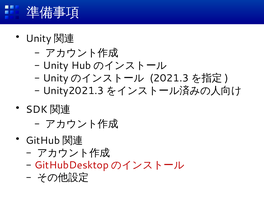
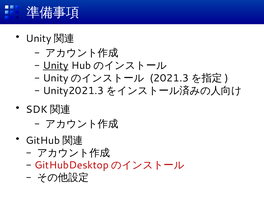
Unity underline: none -> present
